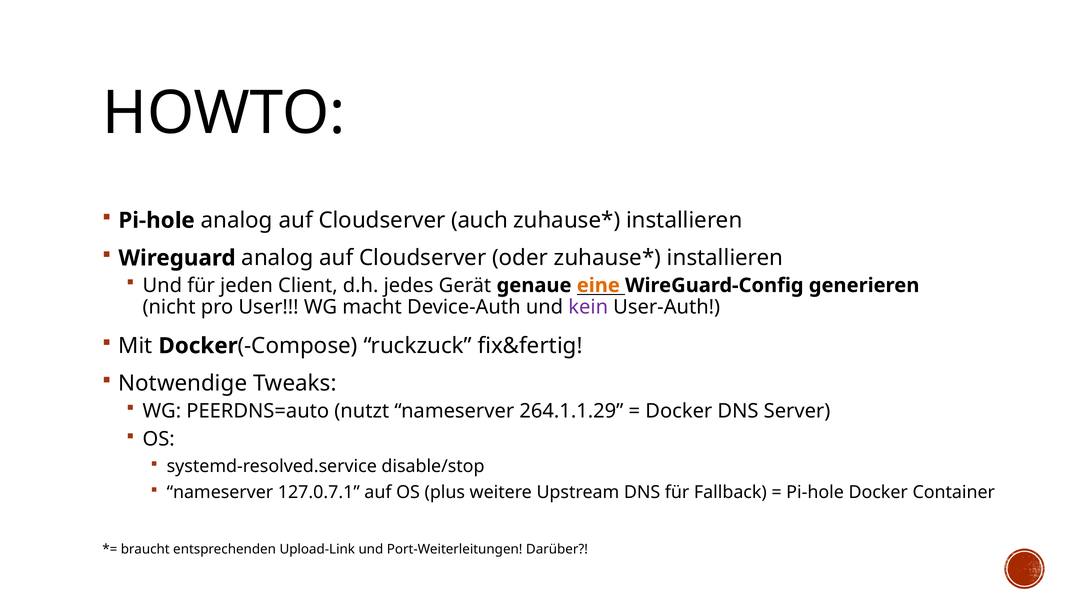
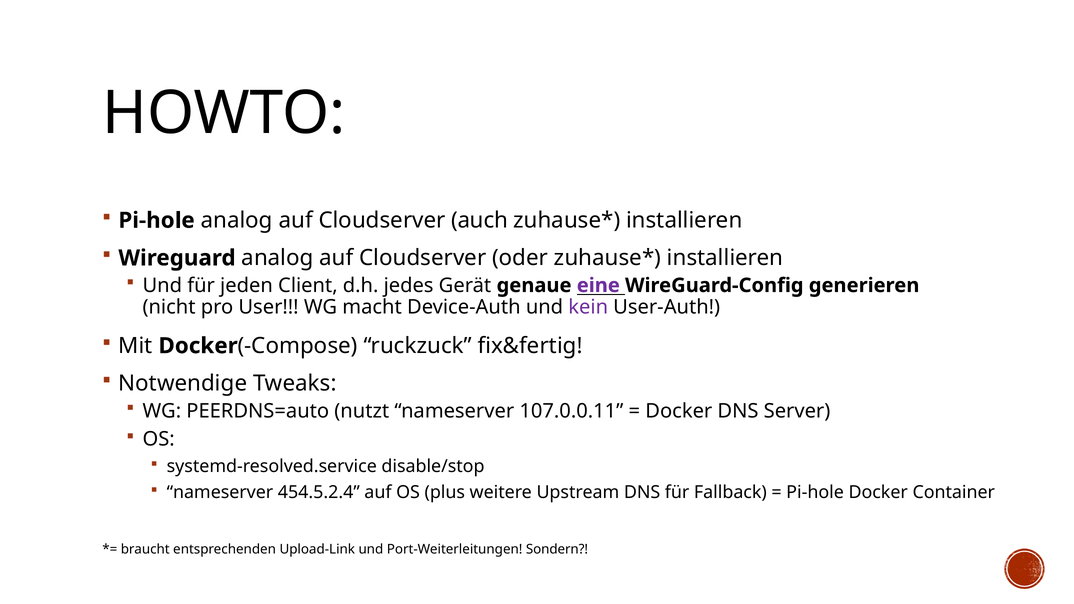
eine colour: orange -> purple
264.1.1.29: 264.1.1.29 -> 107.0.0.11
127.0.7.1: 127.0.7.1 -> 454.5.2.4
Darüber: Darüber -> Sondern
